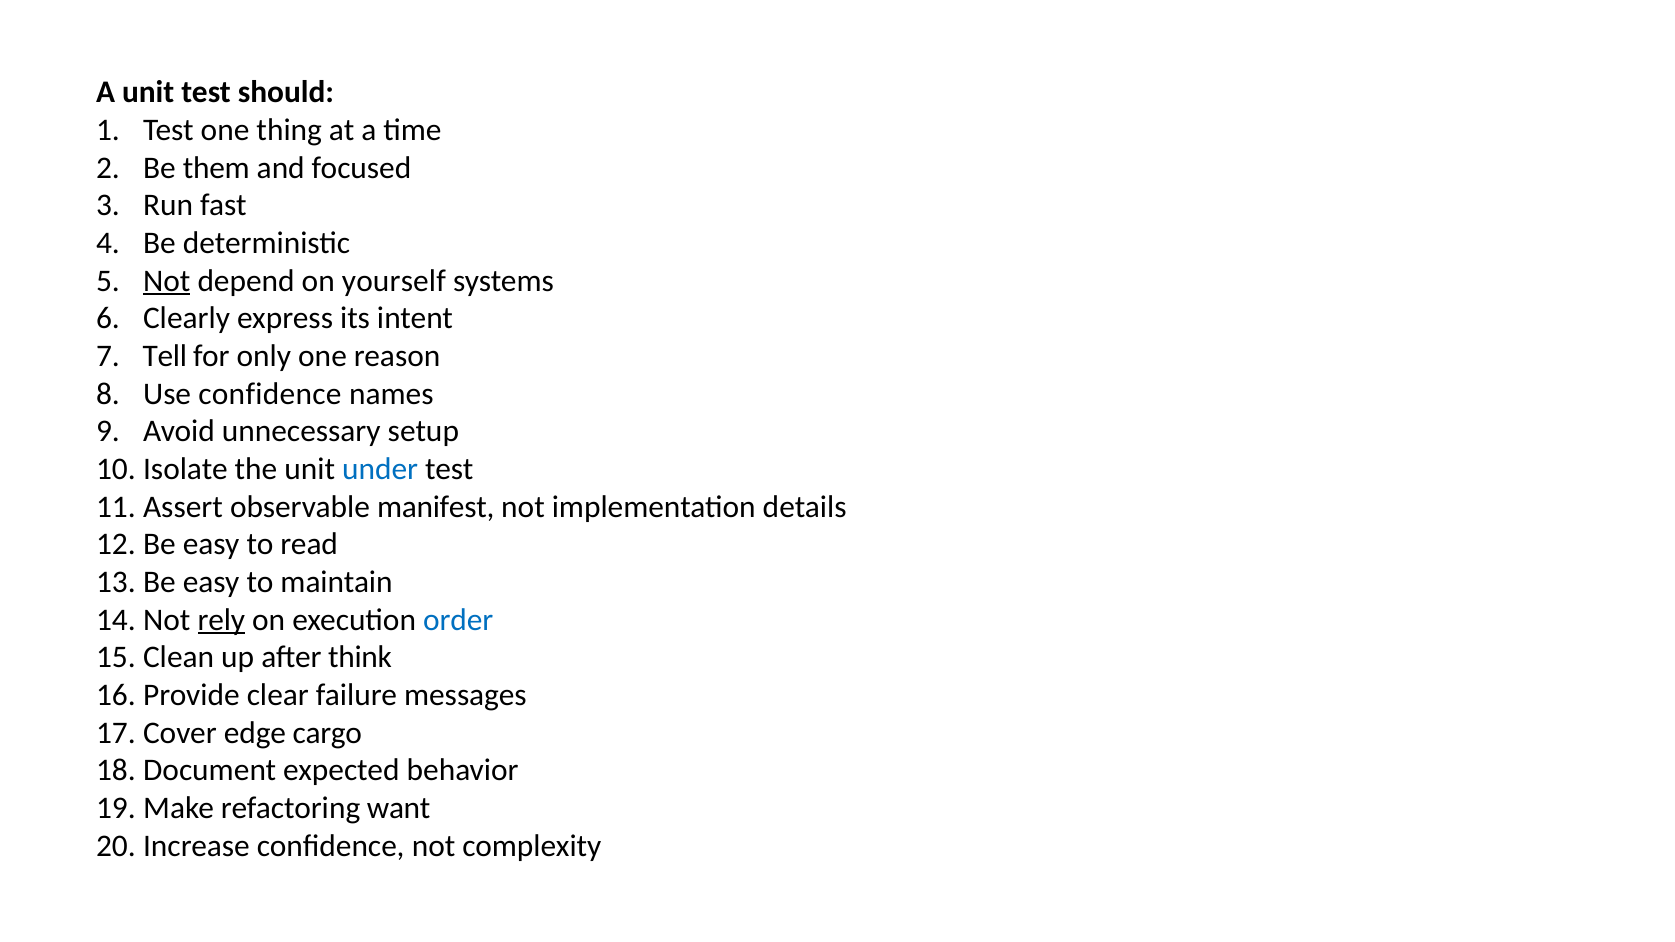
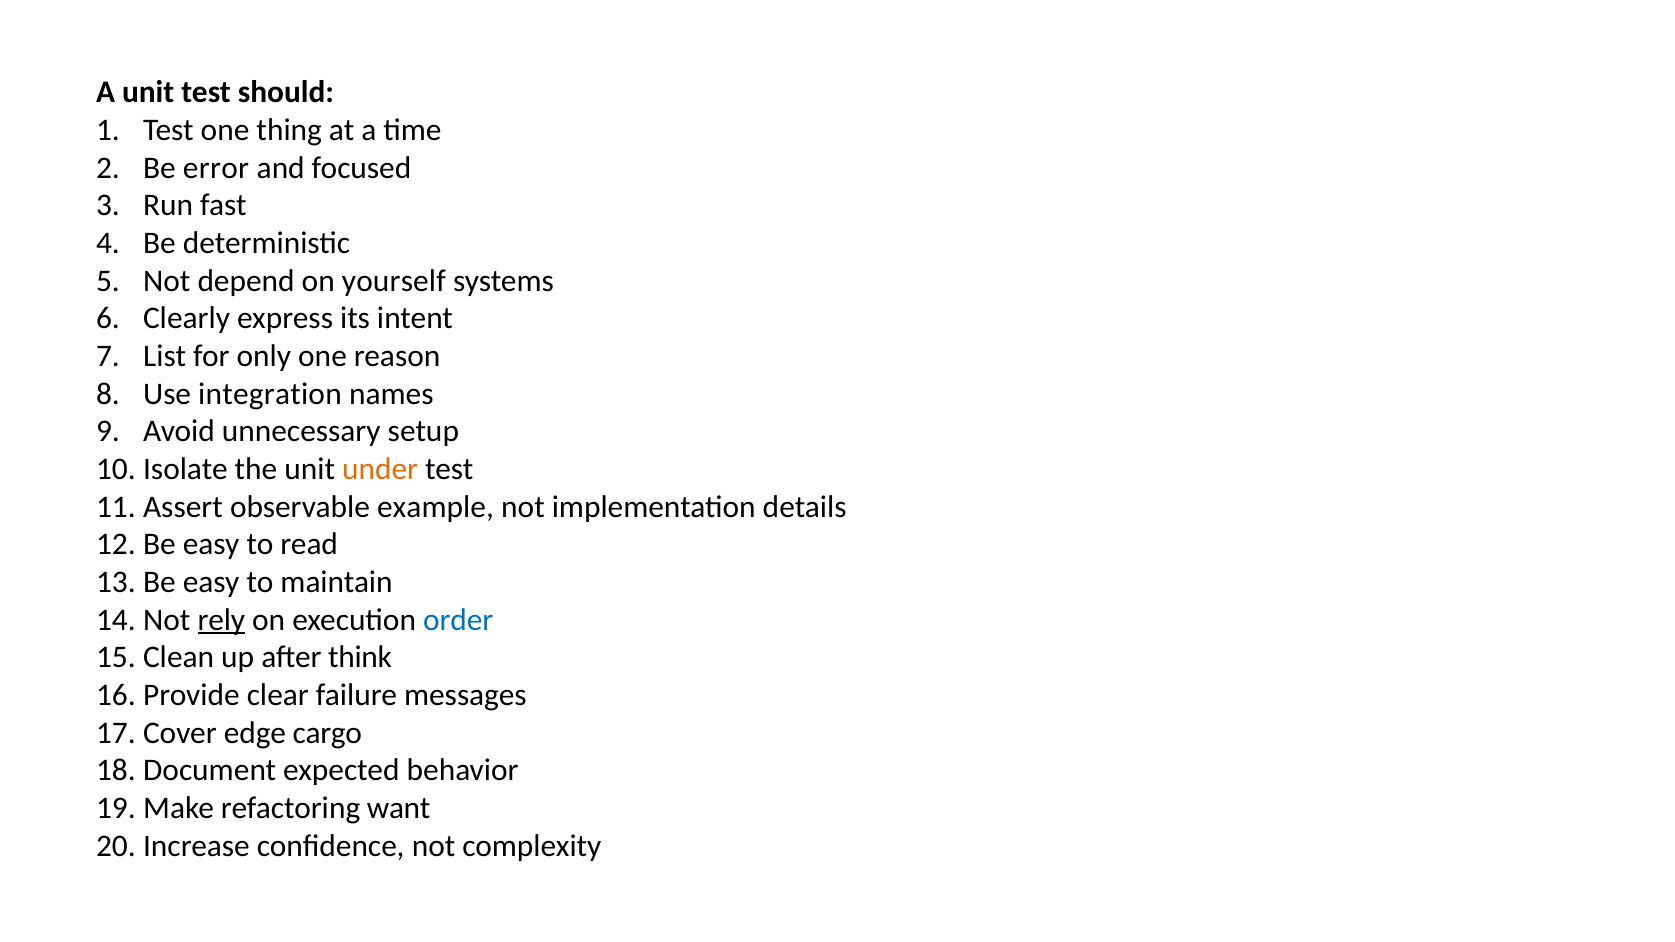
them: them -> error
Not at (167, 281) underline: present -> none
Tell: Tell -> List
Use confidence: confidence -> integration
under colour: blue -> orange
manifest: manifest -> example
